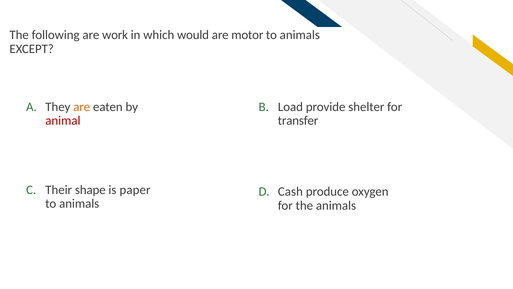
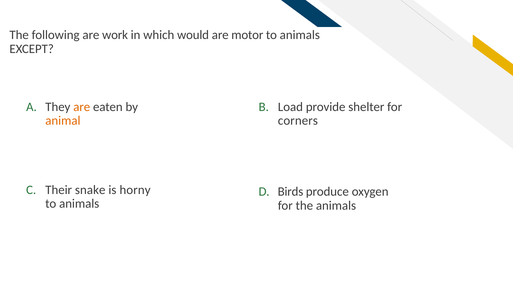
animal colour: red -> orange
transfer: transfer -> corners
shape: shape -> snake
paper: paper -> horny
Cash: Cash -> Birds
